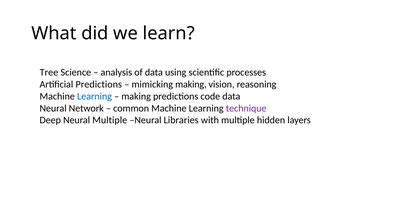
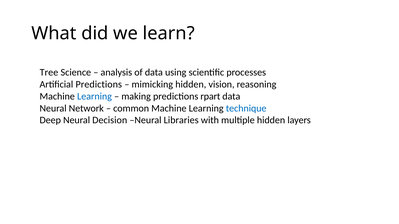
mimicking making: making -> hidden
code: code -> rpart
technique colour: purple -> blue
Neural Multiple: Multiple -> Decision
